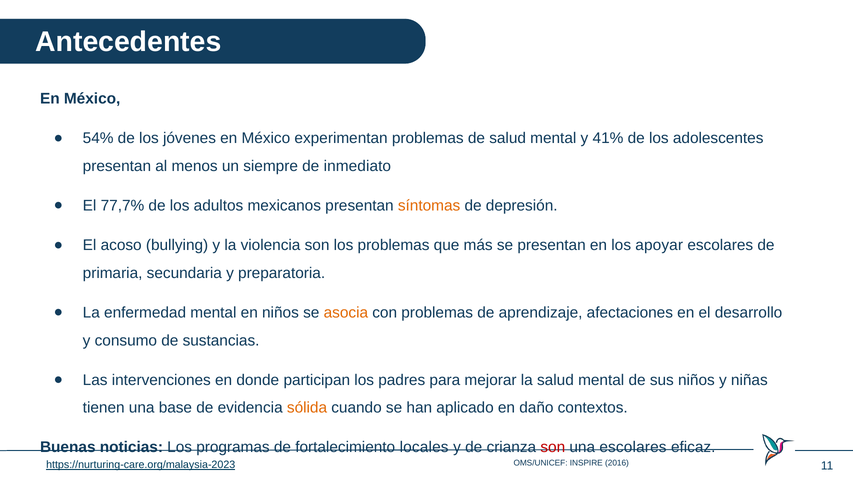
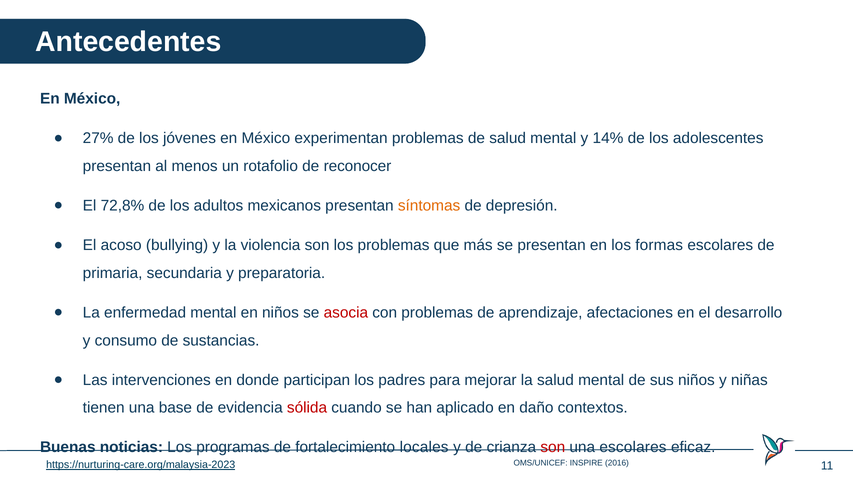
54%: 54% -> 27%
41%: 41% -> 14%
siempre: siempre -> rotafolio
inmediato: inmediato -> reconocer
77,7%: 77,7% -> 72,8%
apoyar: apoyar -> formas
asocia colour: orange -> red
sólida colour: orange -> red
